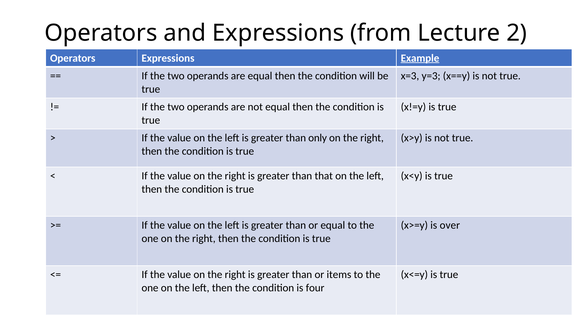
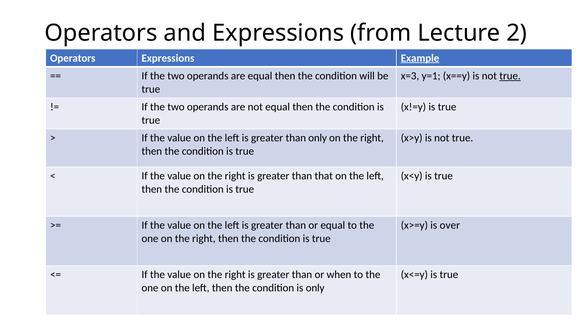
y=3: y=3 -> y=1
true at (510, 76) underline: none -> present
items: items -> when
is four: four -> only
